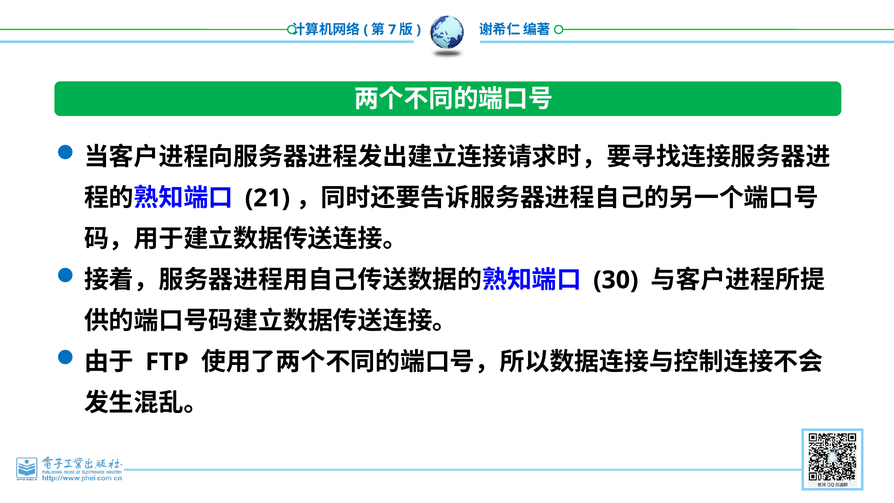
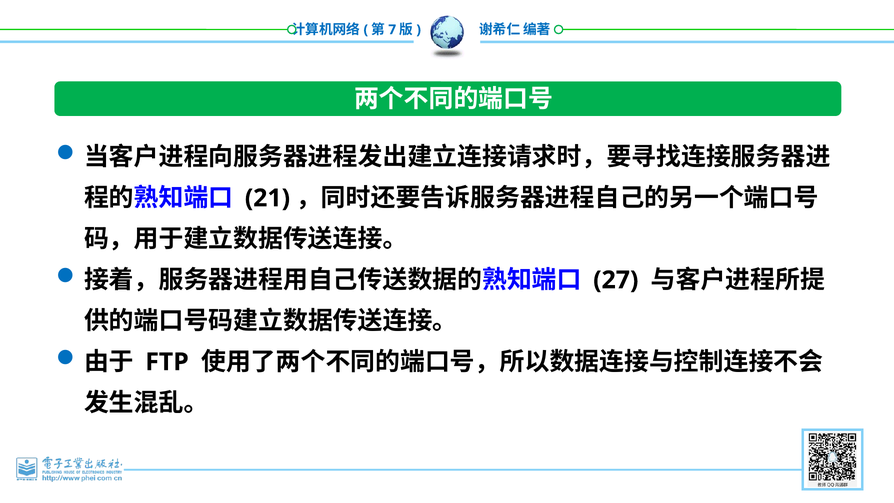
30: 30 -> 27
